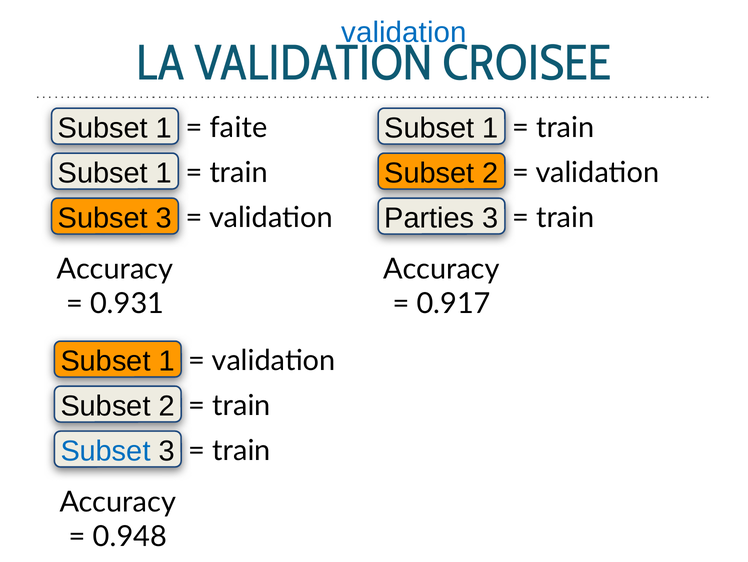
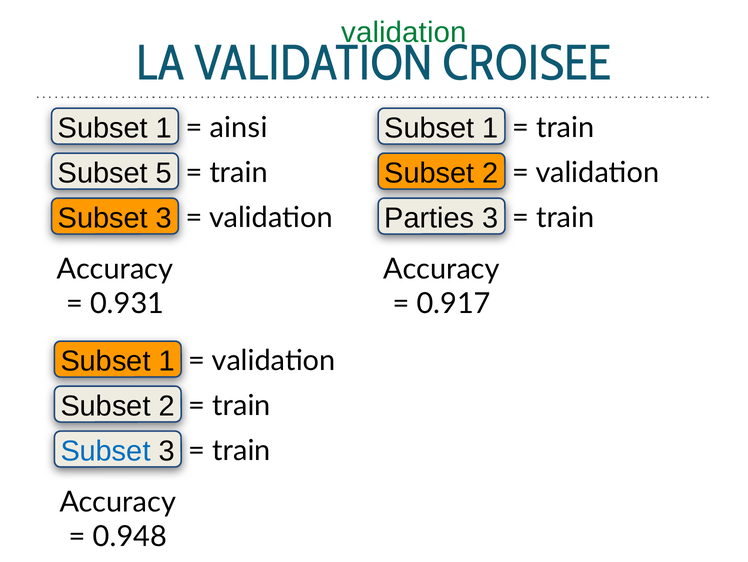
validation at (404, 33) colour: blue -> green
faite: faite -> ainsi
1 at (164, 173): 1 -> 5
